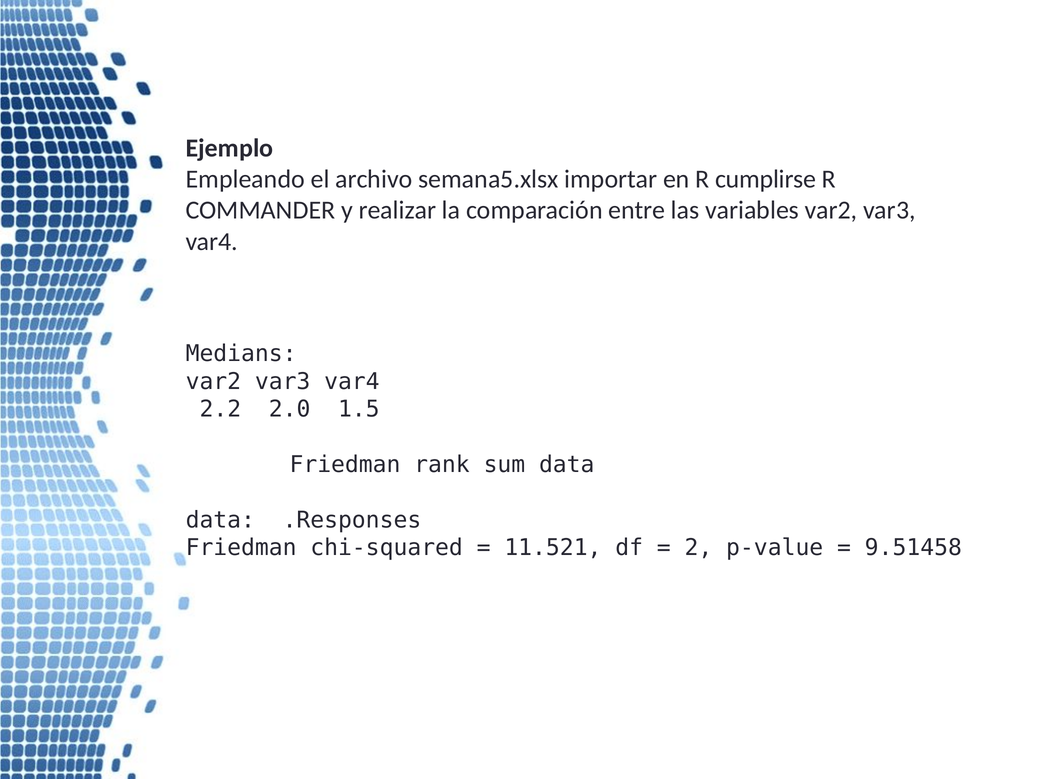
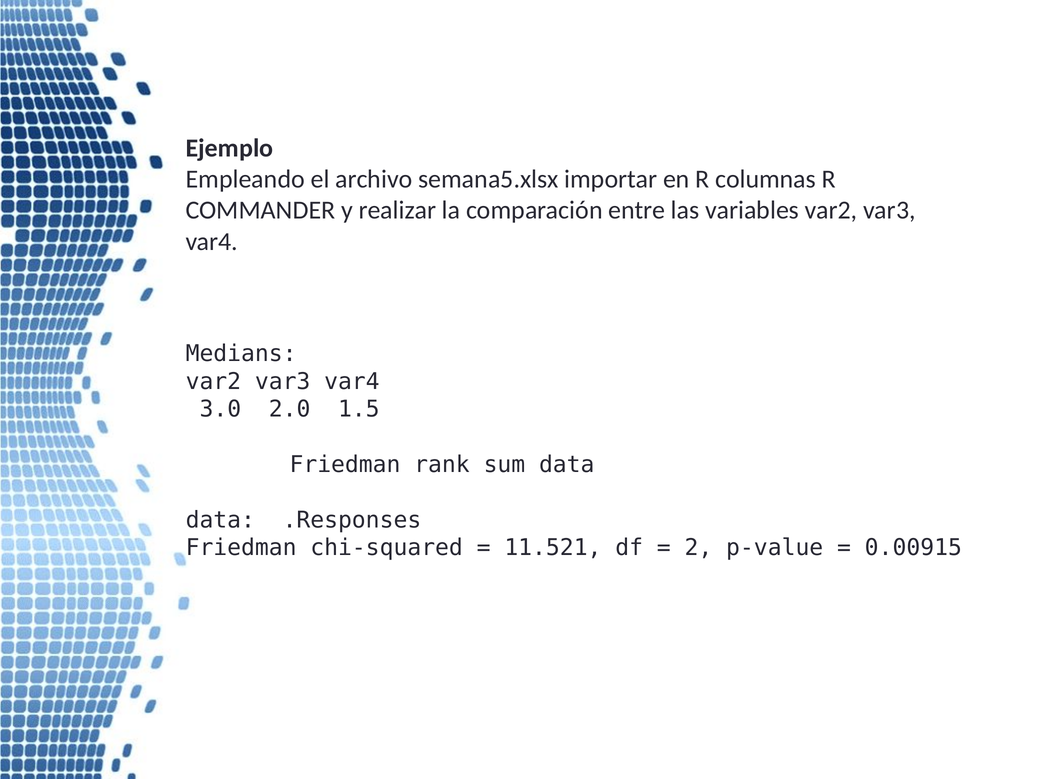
cumplirse: cumplirse -> columnas
2.2: 2.2 -> 3.0
9.51458: 9.51458 -> 0.00915
